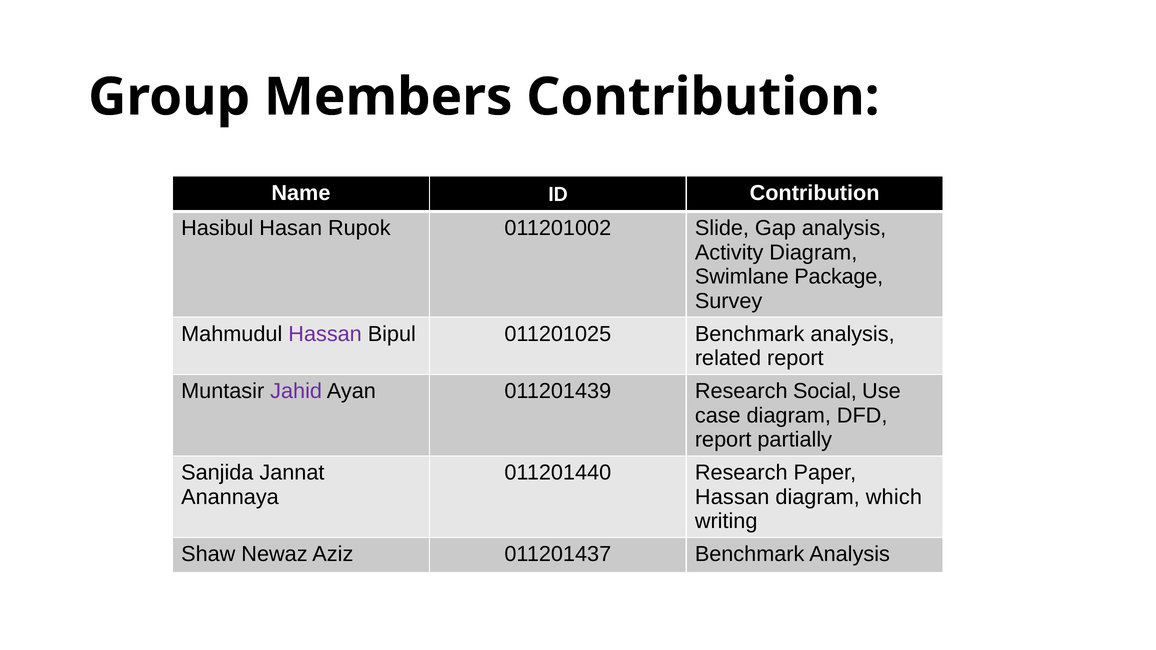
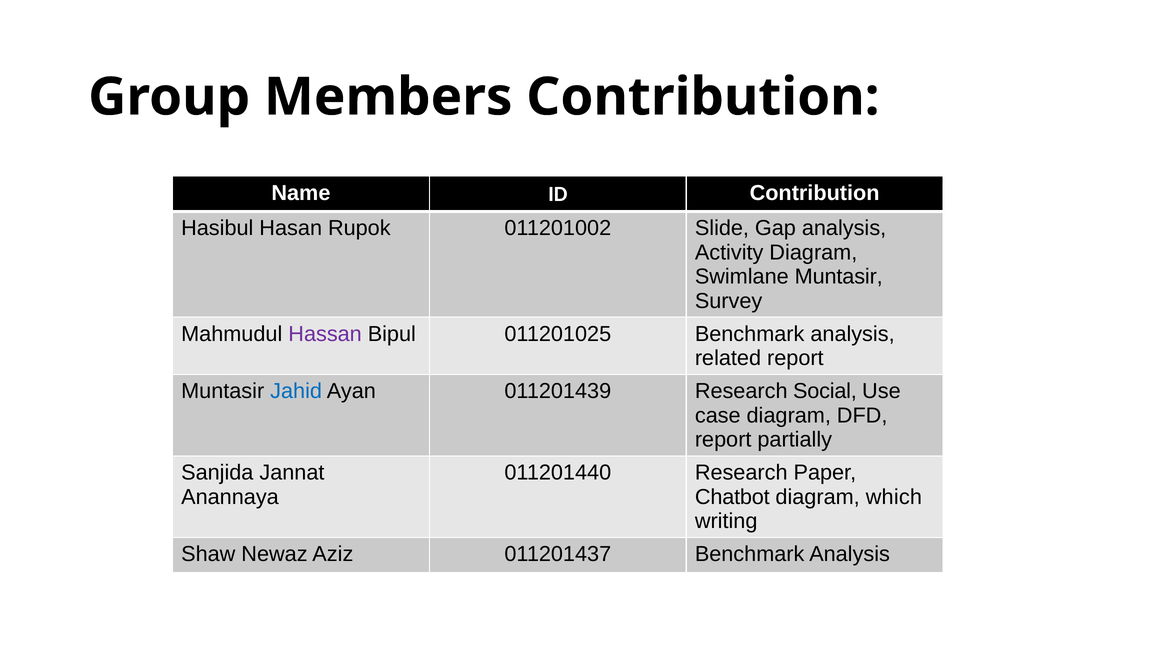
Swimlane Package: Package -> Muntasir
Jahid colour: purple -> blue
Hassan at (732, 497): Hassan -> Chatbot
